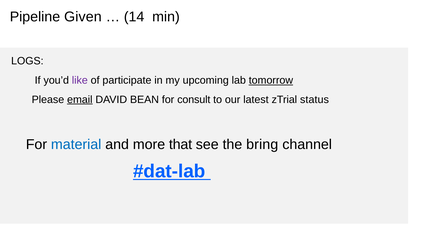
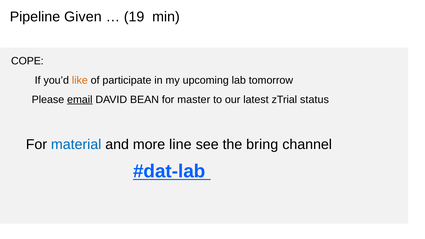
14: 14 -> 19
LOGS: LOGS -> COPE
like colour: purple -> orange
tomorrow underline: present -> none
consult: consult -> master
that: that -> line
